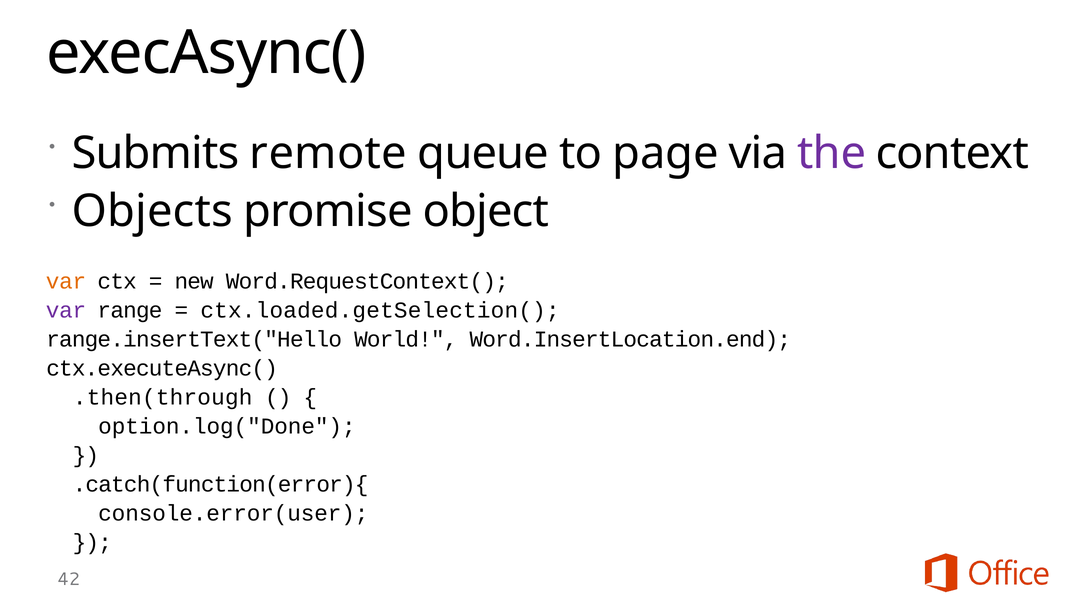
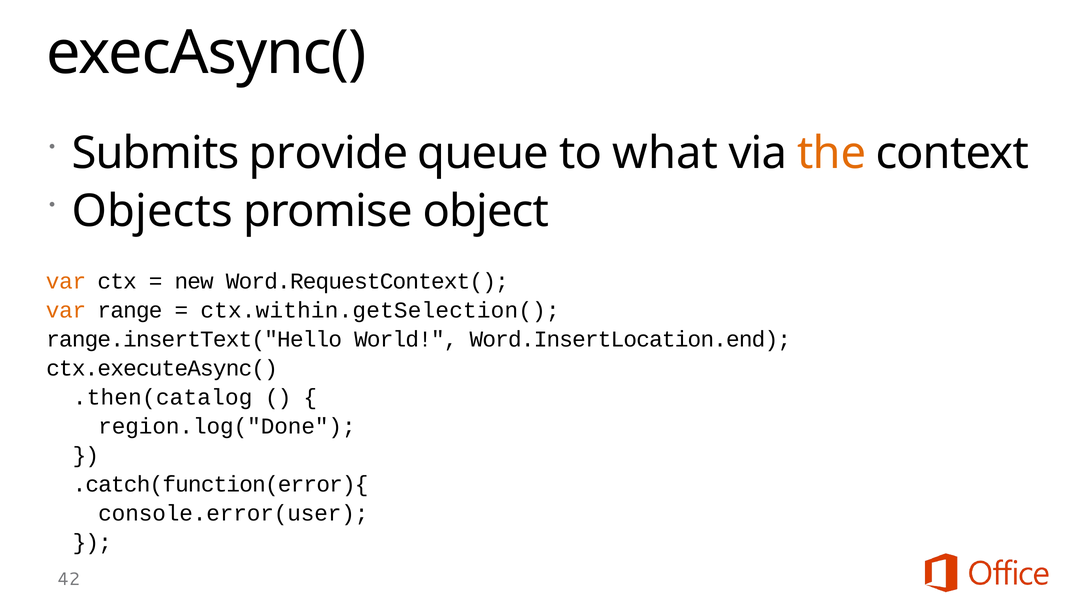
remote: remote -> provide
page: page -> what
the colour: purple -> orange
var at (66, 311) colour: purple -> orange
ctx.loaded.getSelection(: ctx.loaded.getSelection( -> ctx.within.getSelection(
.then(through: .then(through -> .then(catalog
option.log("Done: option.log("Done -> region.log("Done
